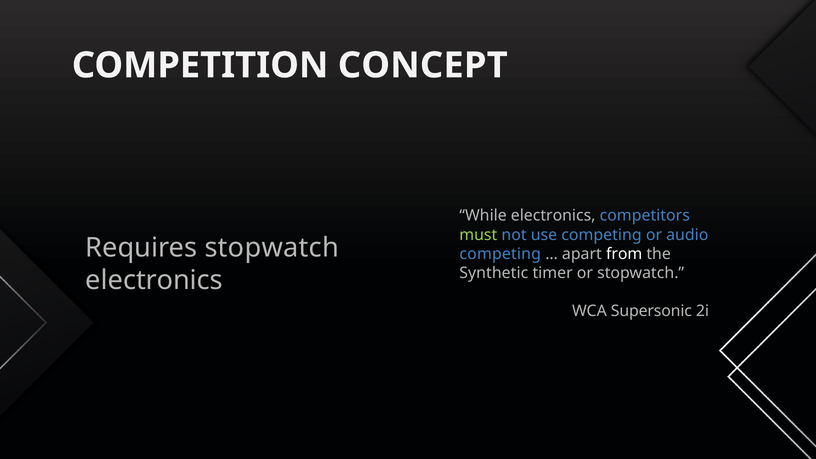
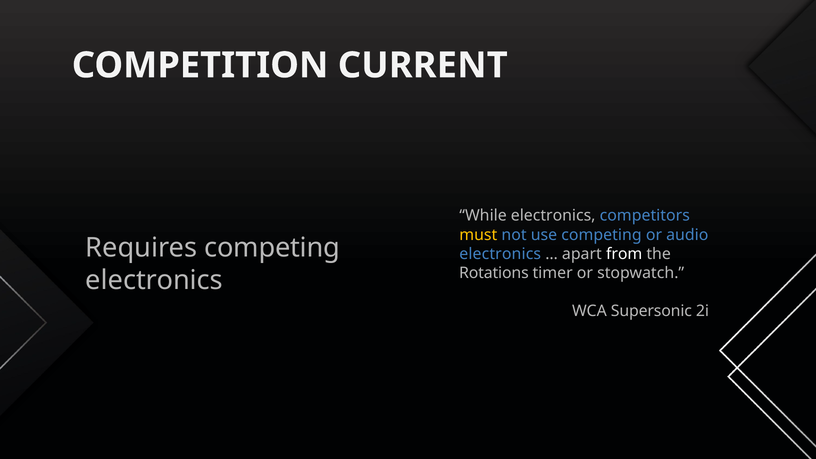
CONCEPT: CONCEPT -> CURRENT
must colour: light green -> yellow
Requires stopwatch: stopwatch -> competing
competing at (500, 254): competing -> electronics
Synthetic: Synthetic -> Rotations
